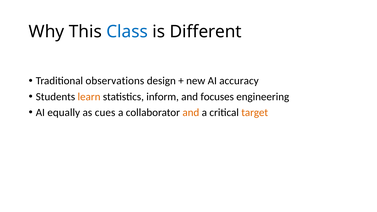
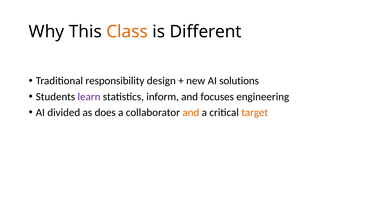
Class colour: blue -> orange
observations: observations -> responsibility
accuracy: accuracy -> solutions
learn colour: orange -> purple
equally: equally -> divided
cues: cues -> does
